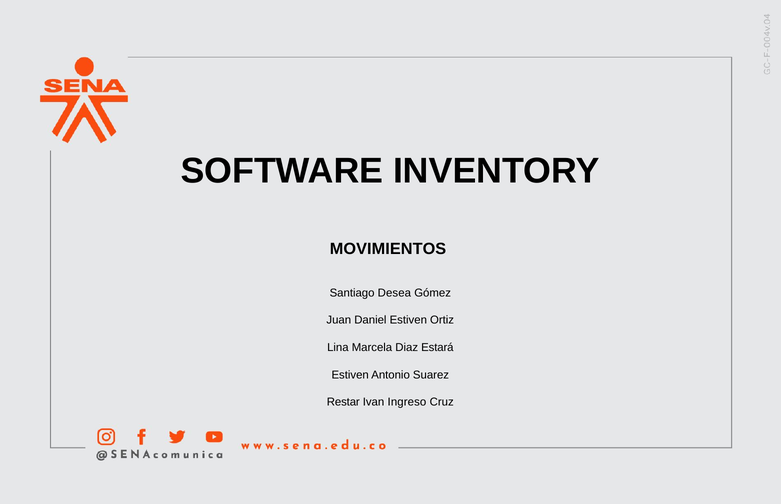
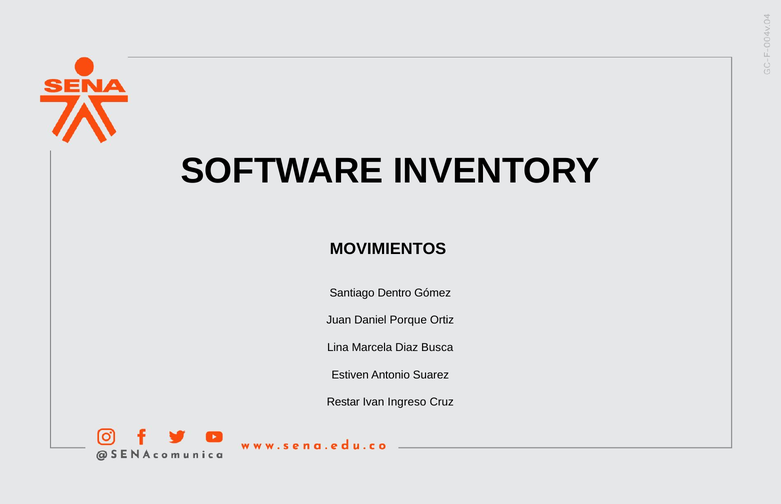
Desea: Desea -> Dentro
Daniel Estiven: Estiven -> Porque
Estará: Estará -> Busca
